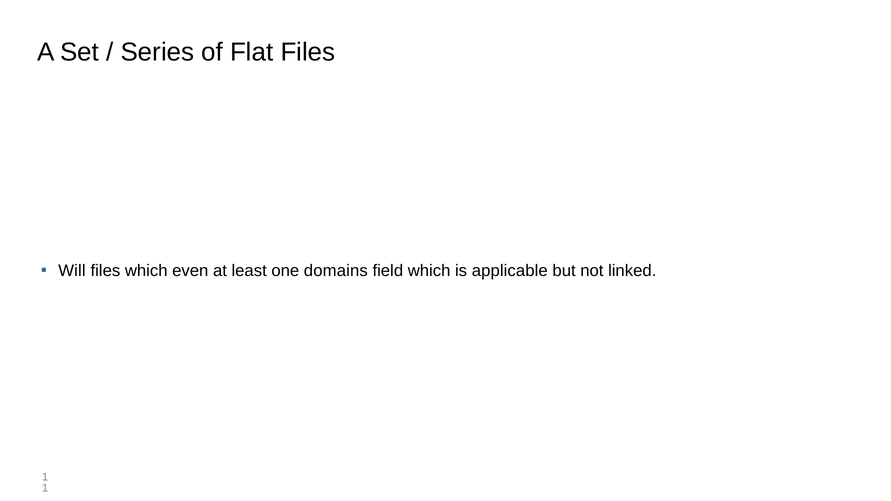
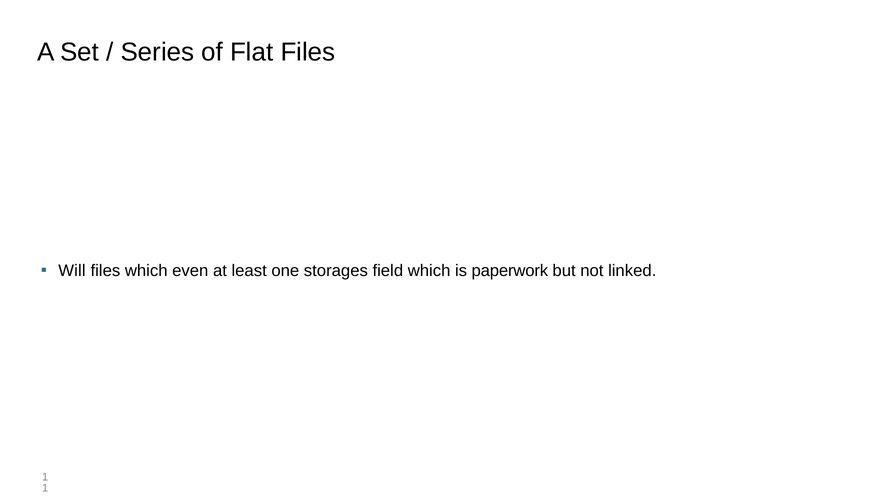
domains: domains -> storages
applicable: applicable -> paperwork
